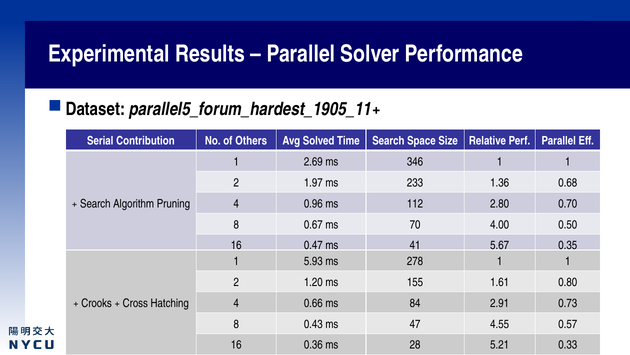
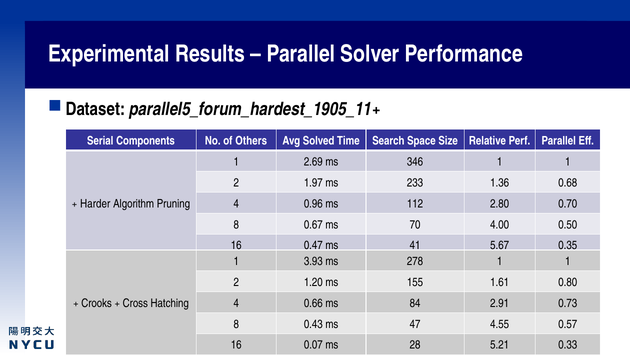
Contribution: Contribution -> Components
Search at (95, 203): Search -> Harder
5.93: 5.93 -> 3.93
0.36: 0.36 -> 0.07
